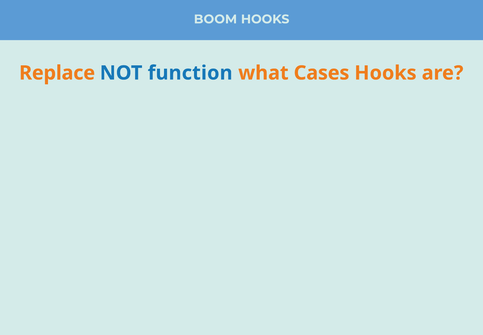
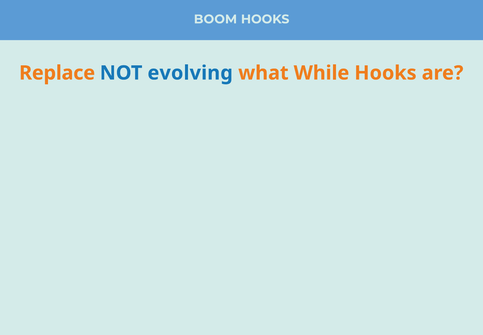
function: function -> evolving
Cases: Cases -> While
